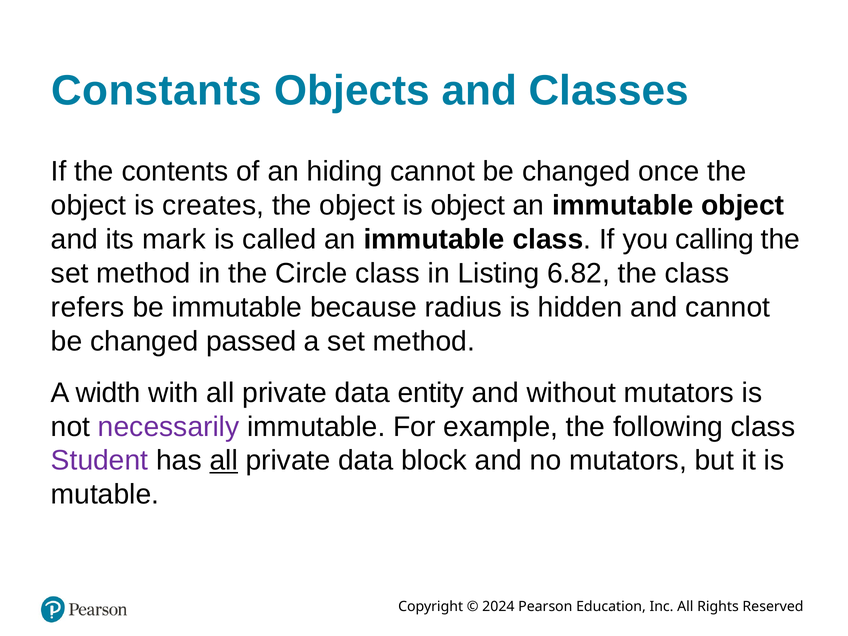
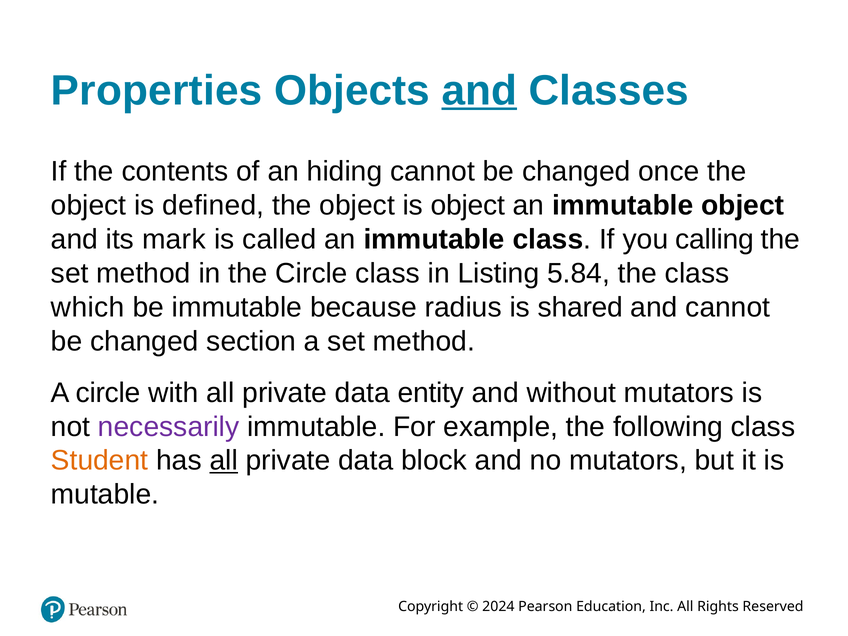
Constants: Constants -> Properties
and at (479, 91) underline: none -> present
creates: creates -> defined
6.82: 6.82 -> 5.84
refers: refers -> which
hidden: hidden -> shared
passed: passed -> section
A width: width -> circle
Student colour: purple -> orange
